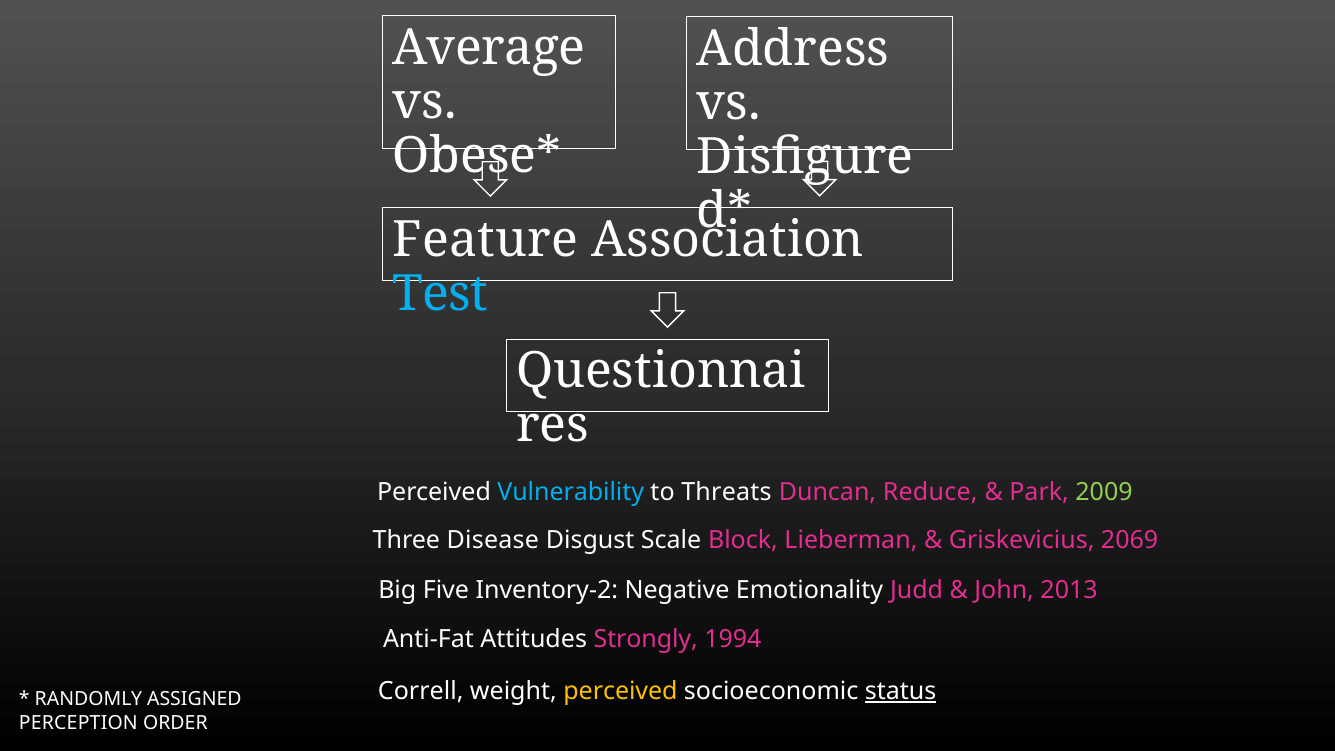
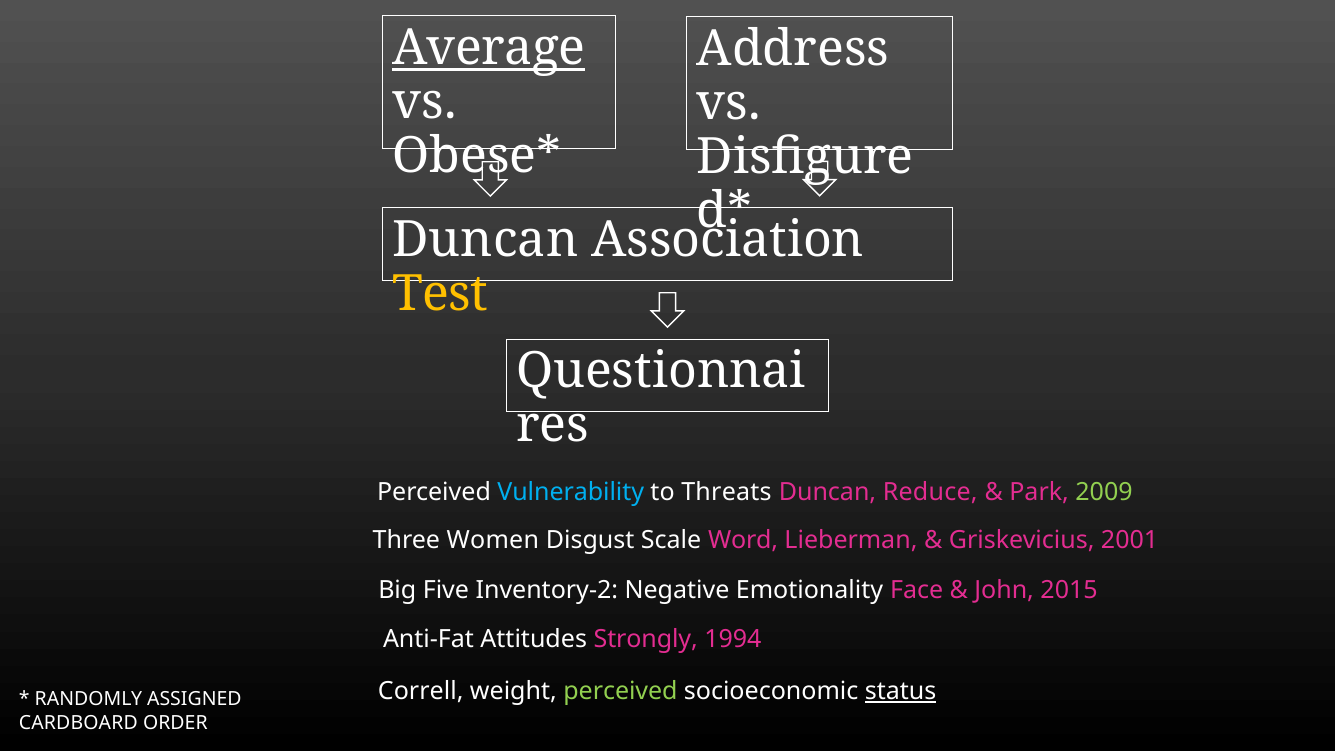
Average underline: none -> present
Feature at (485, 240): Feature -> Duncan
Test colour: light blue -> yellow
Disease: Disease -> Women
Block: Block -> Word
2069: 2069 -> 2001
Judd: Judd -> Face
2013: 2013 -> 2015
perceived at (620, 691) colour: yellow -> light green
PERCEPTION: PERCEPTION -> CARDBOARD
